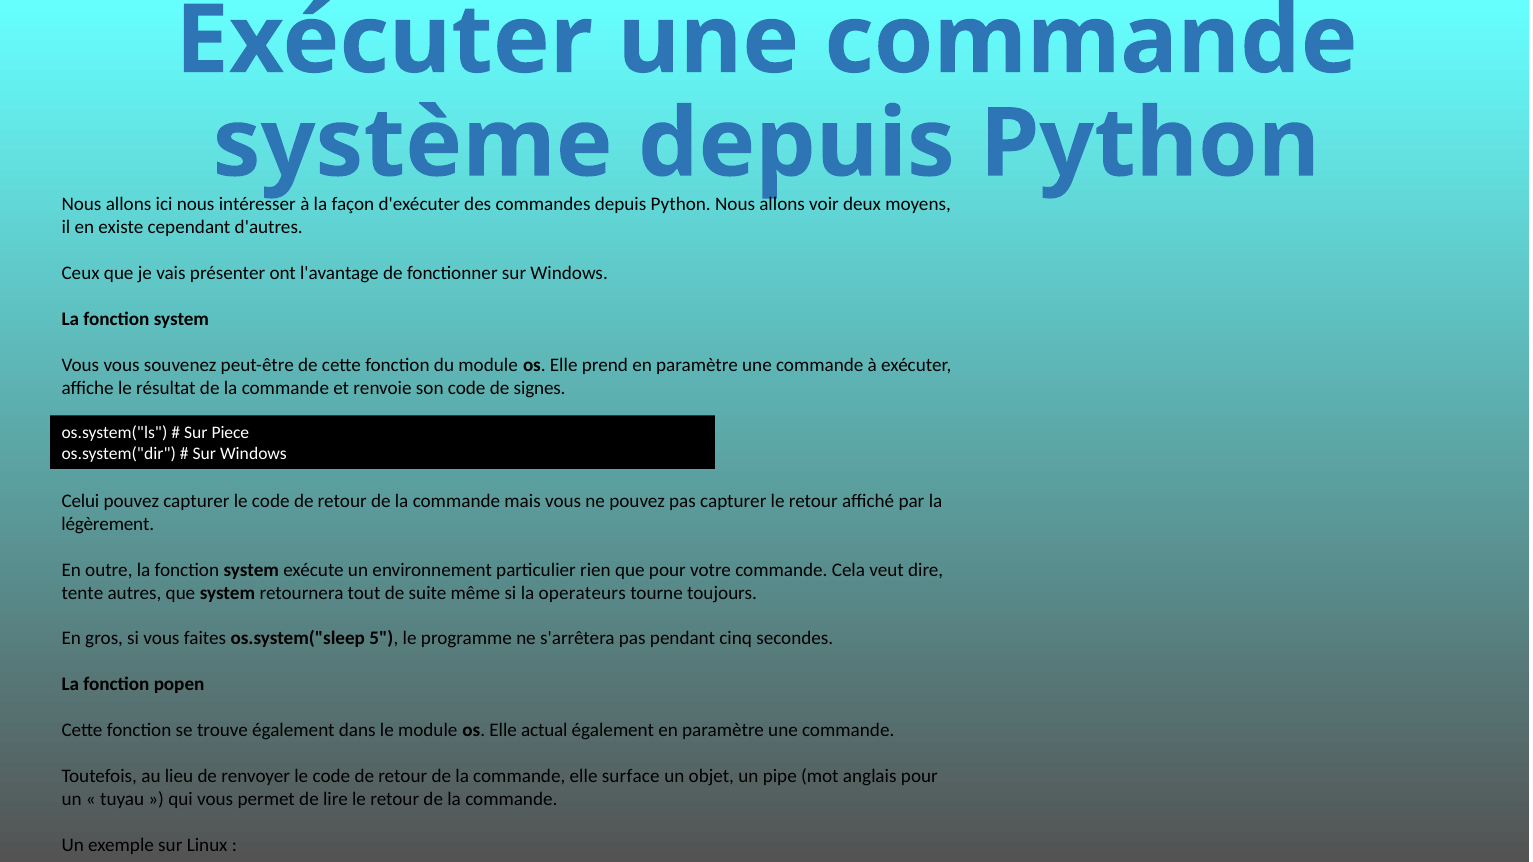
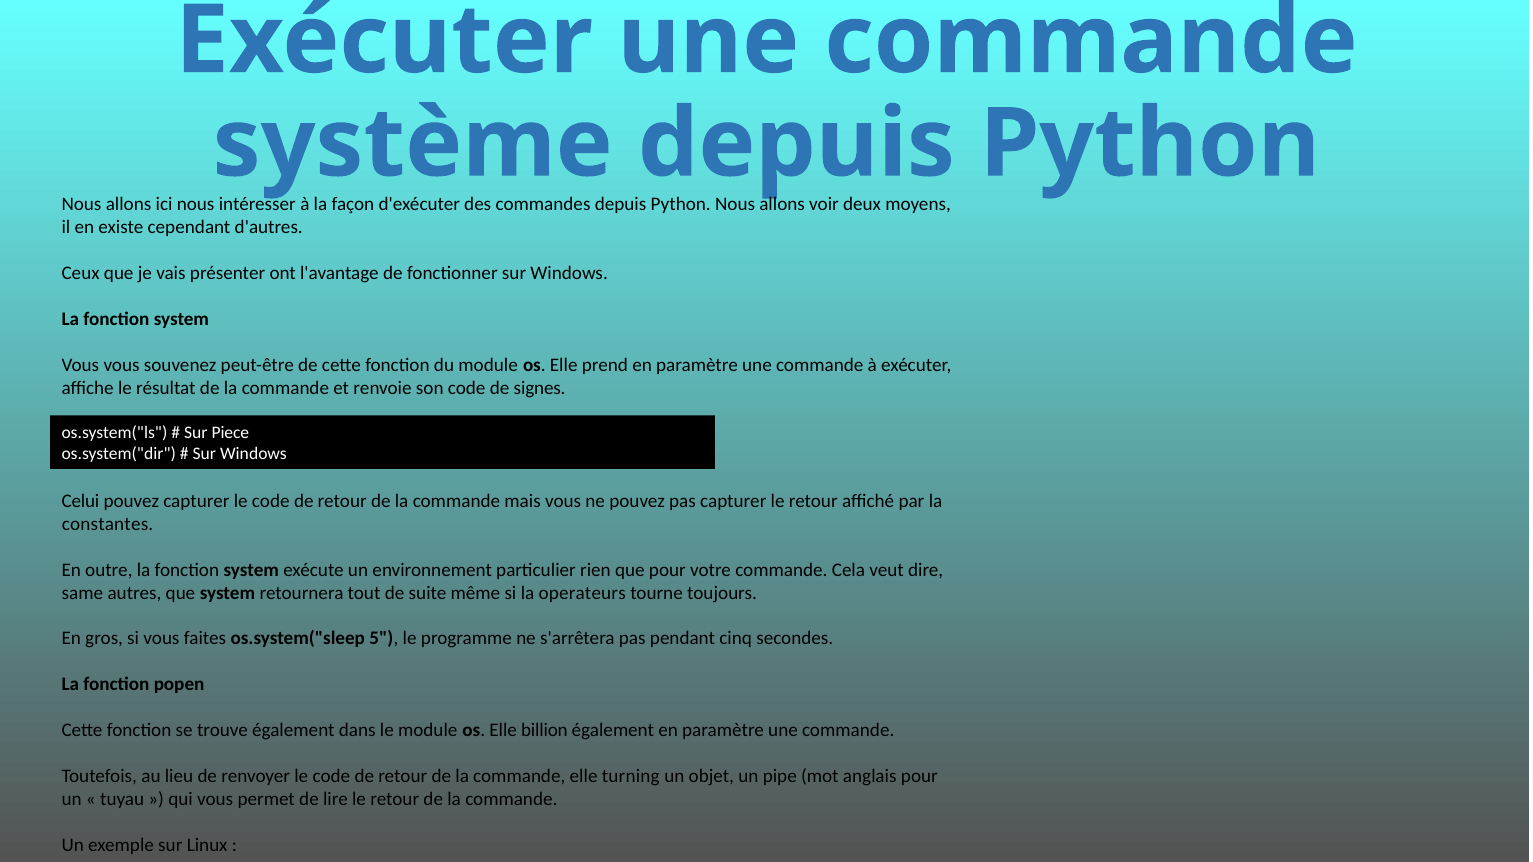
légèrement: légèrement -> constantes
tente: tente -> same
actual: actual -> billion
surface: surface -> turning
